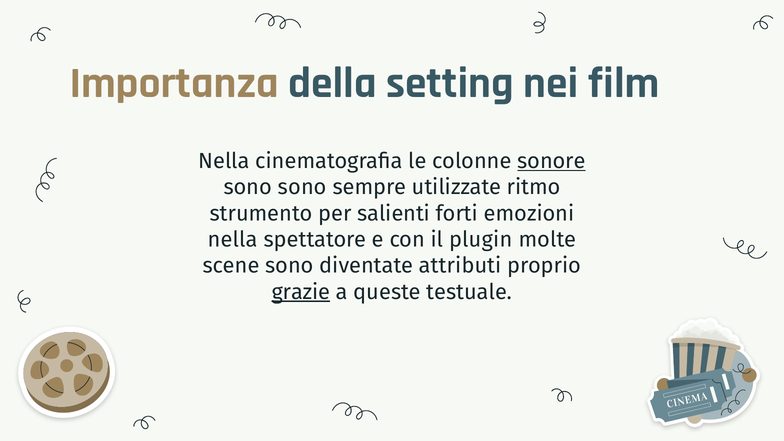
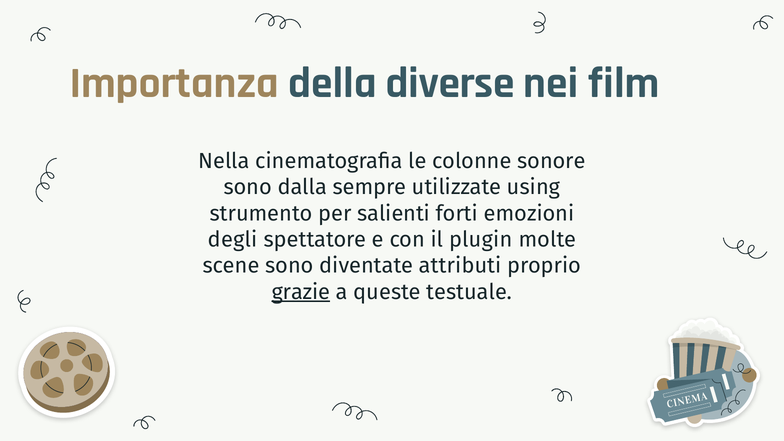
setting: setting -> diverse
sonore underline: present -> none
sono sono: sono -> dalla
ritmo: ritmo -> using
nella at (233, 240): nella -> degli
